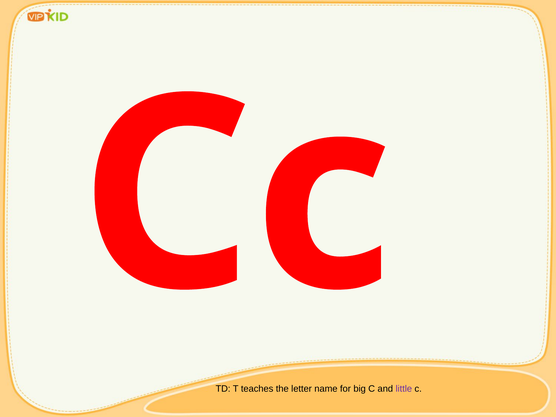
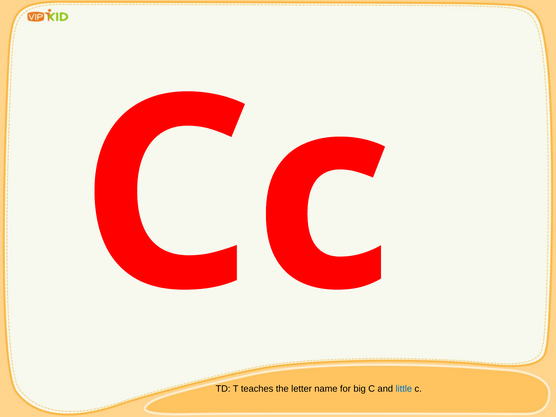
little colour: purple -> blue
